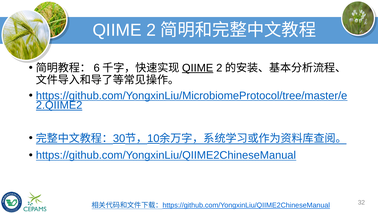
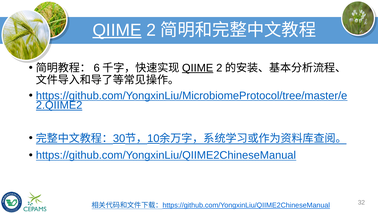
QIIME at (117, 30) underline: none -> present
